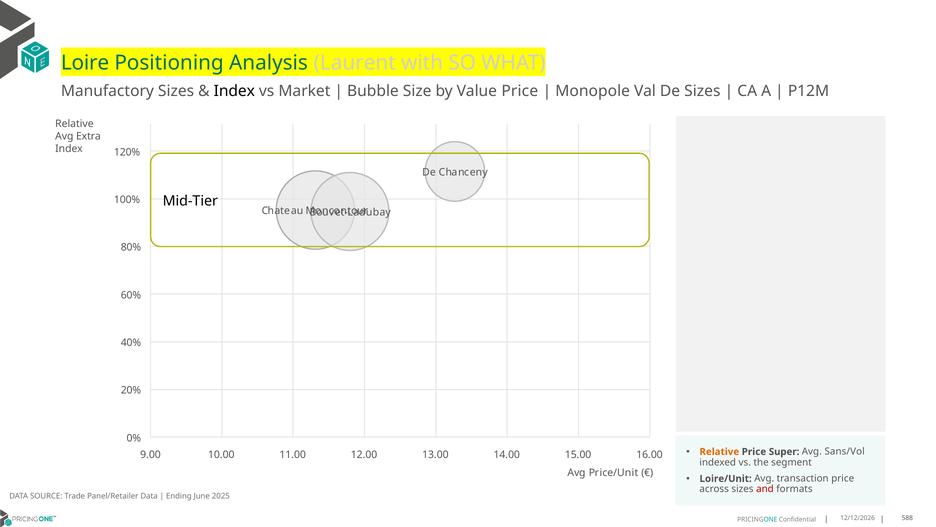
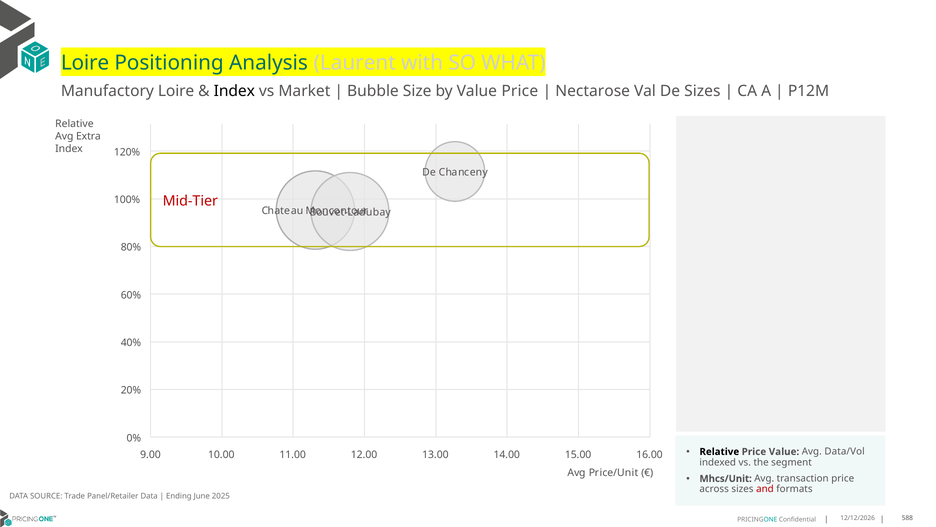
Manufactory Sizes: Sizes -> Loire
Monopole: Monopole -> Nectarose
Mid-Tier colour: black -> red
Relative at (719, 451) colour: orange -> black
Price Super: Super -> Value
Sans/Vol: Sans/Vol -> Data/Vol
Loire/Unit: Loire/Unit -> Mhcs/Unit
